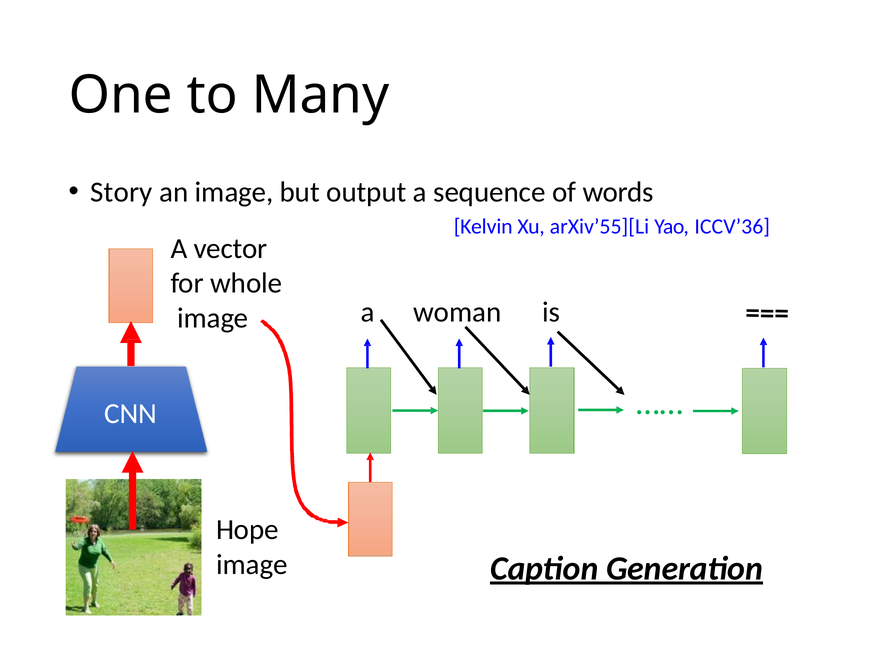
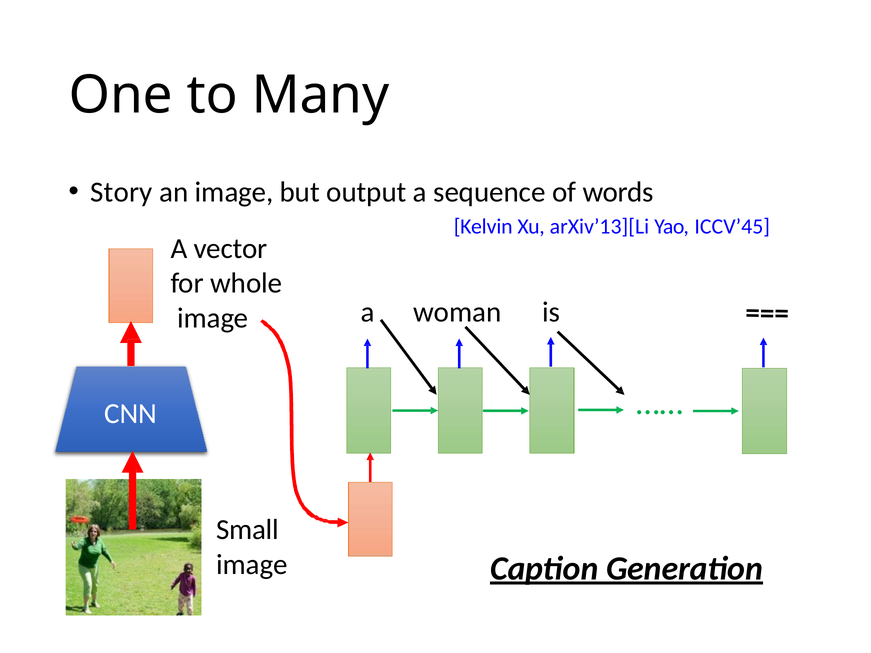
arXiv’55][Li: arXiv’55][Li -> arXiv’13][Li
ICCV’36: ICCV’36 -> ICCV’45
Hope: Hope -> Small
